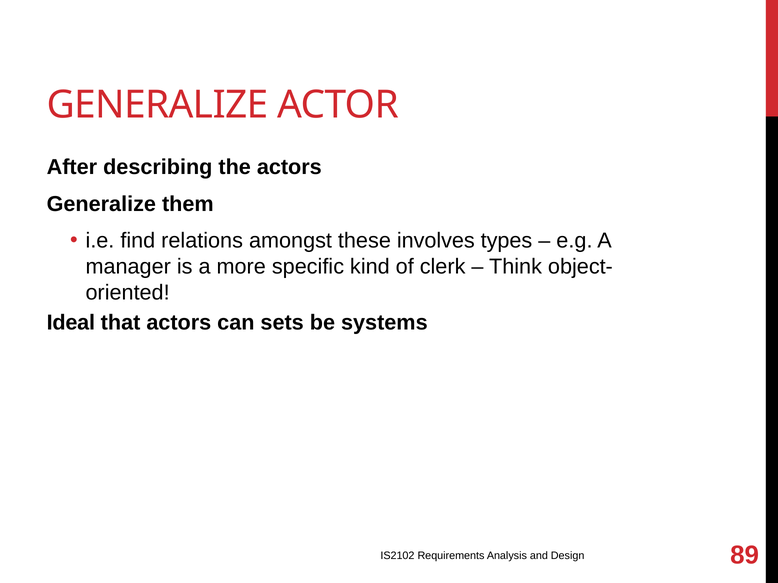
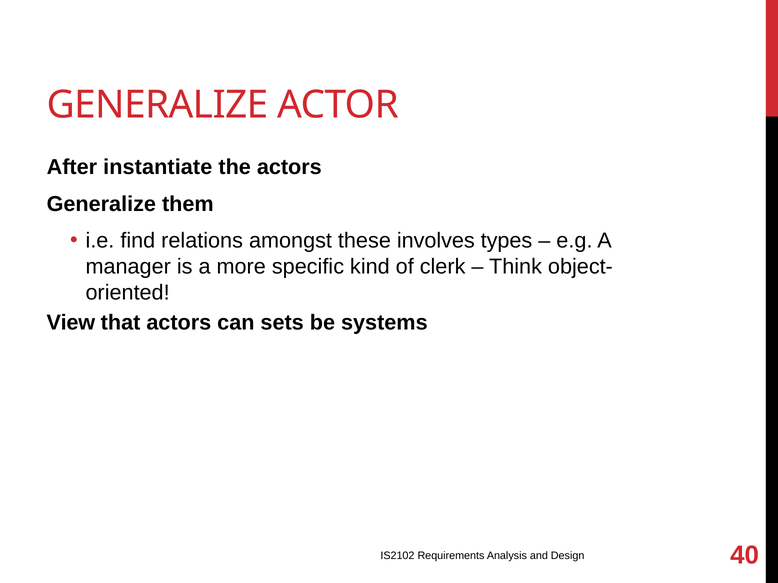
describing: describing -> instantiate
Ideal: Ideal -> View
89: 89 -> 40
